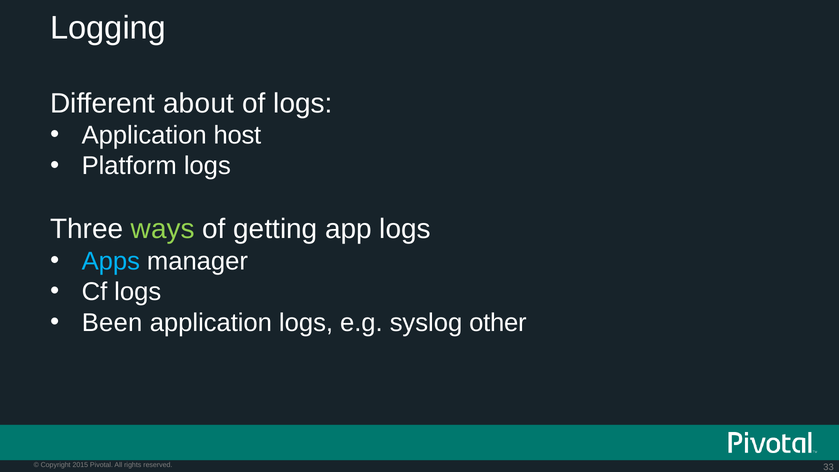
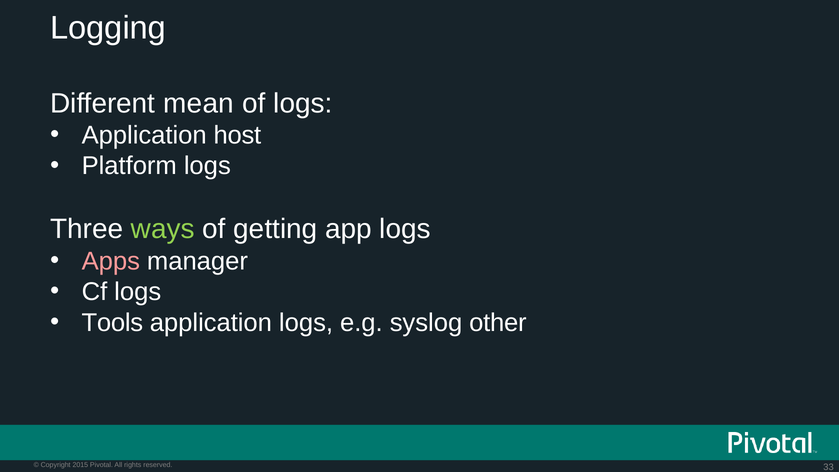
about: about -> mean
Apps colour: light blue -> pink
Been: Been -> Tools
